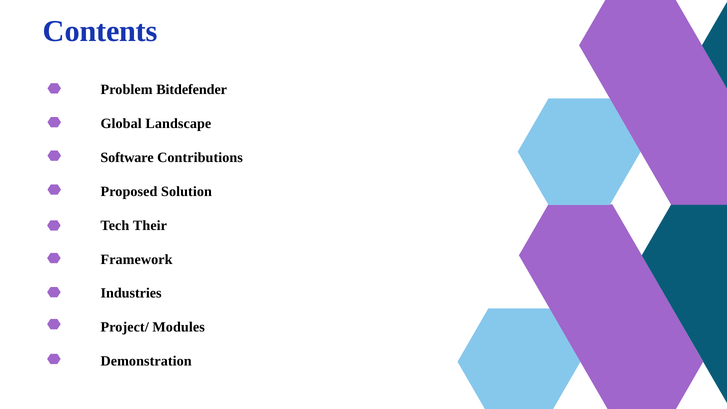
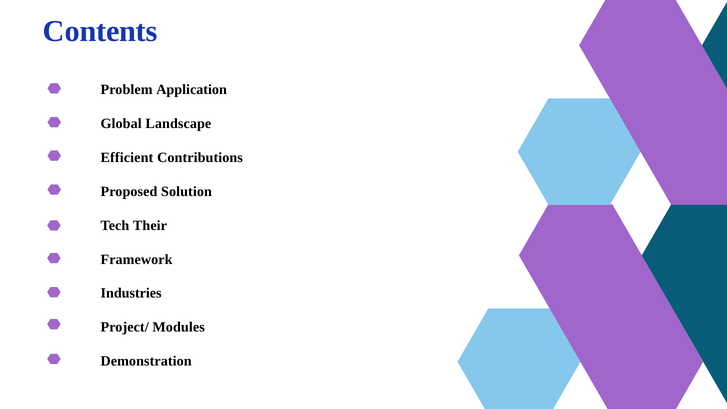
Bitdefender: Bitdefender -> Application
Software: Software -> Efficient
